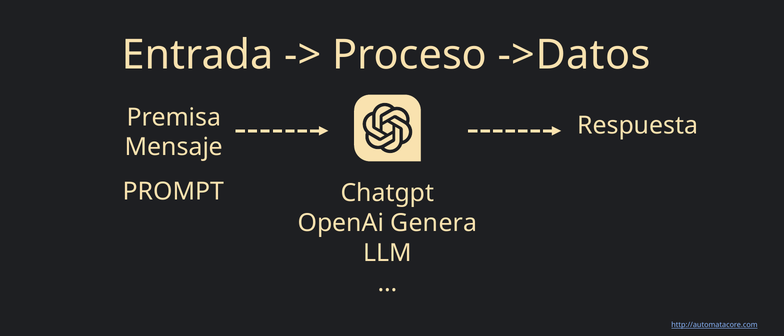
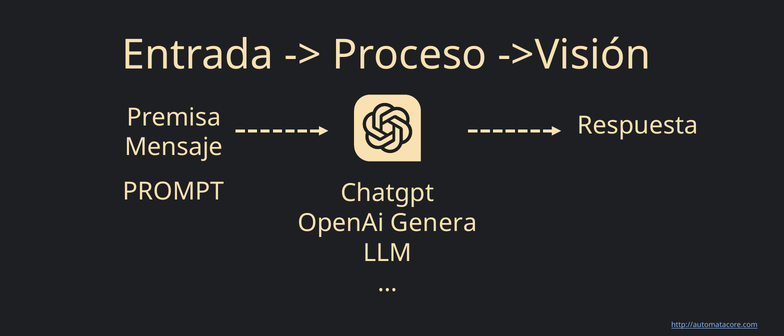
->Datos: ->Datos -> ->Visión
